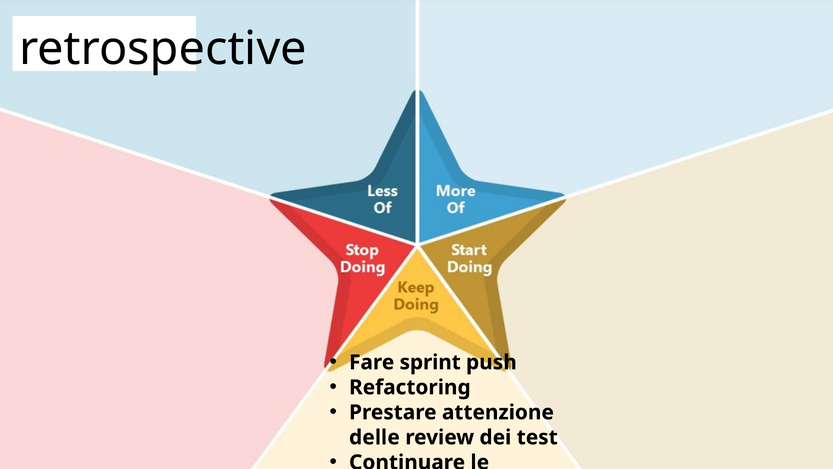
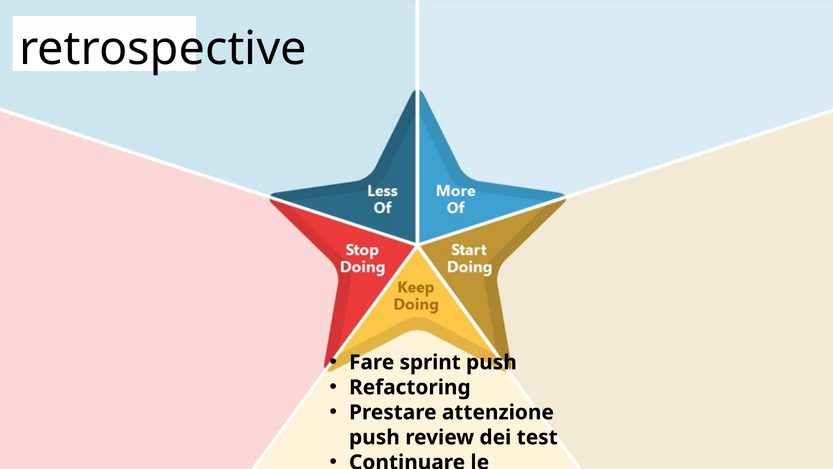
delle at (374, 437): delle -> push
